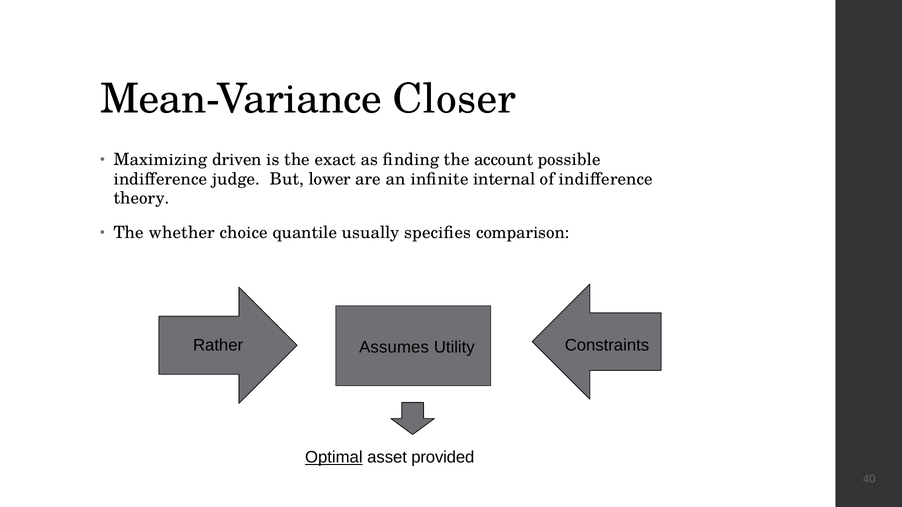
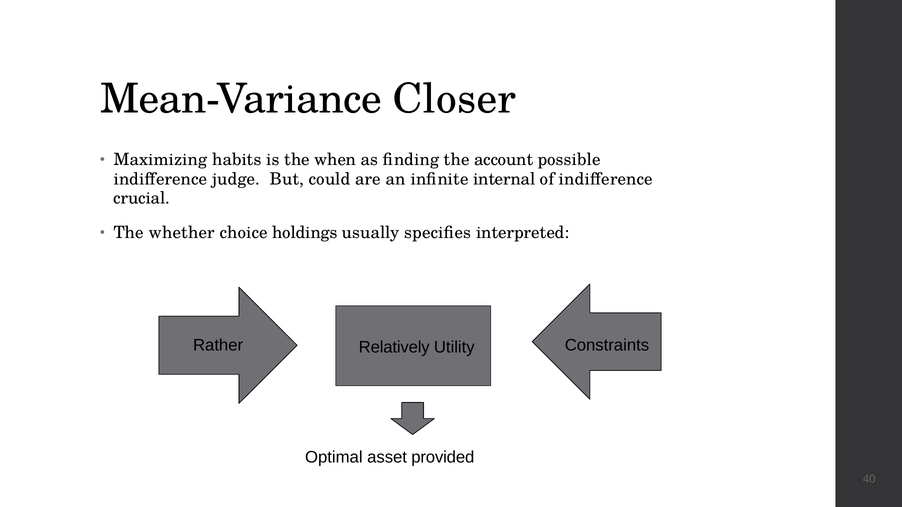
driven: driven -> habits
exact: exact -> when
lower: lower -> could
theory: theory -> crucial
quantile: quantile -> holdings
comparison: comparison -> interpreted
Assumes: Assumes -> Relatively
Optimal underline: present -> none
